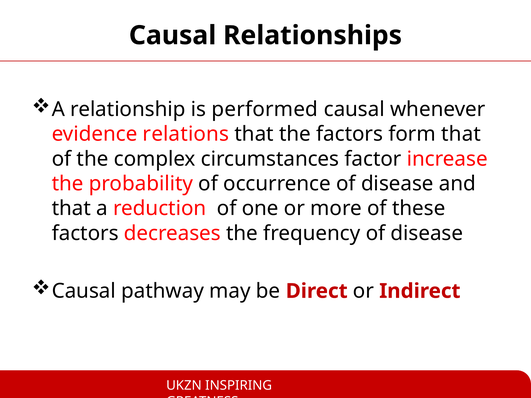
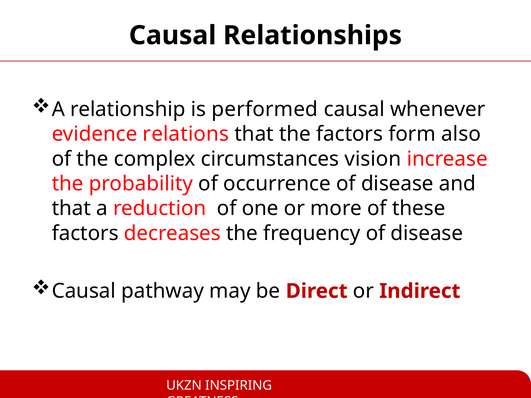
form that: that -> also
factor: factor -> vision
